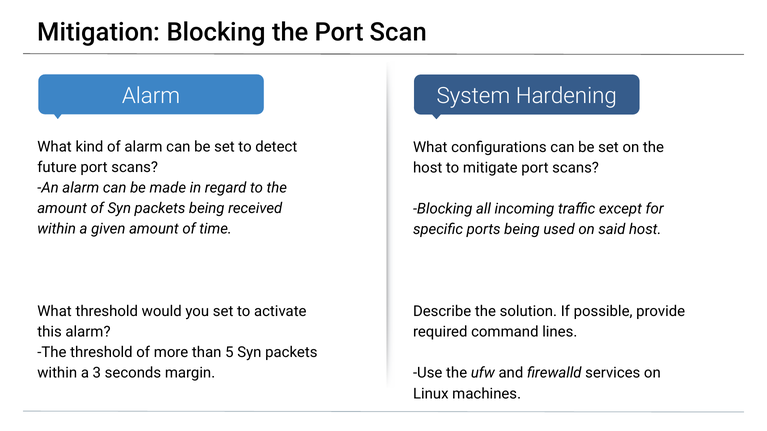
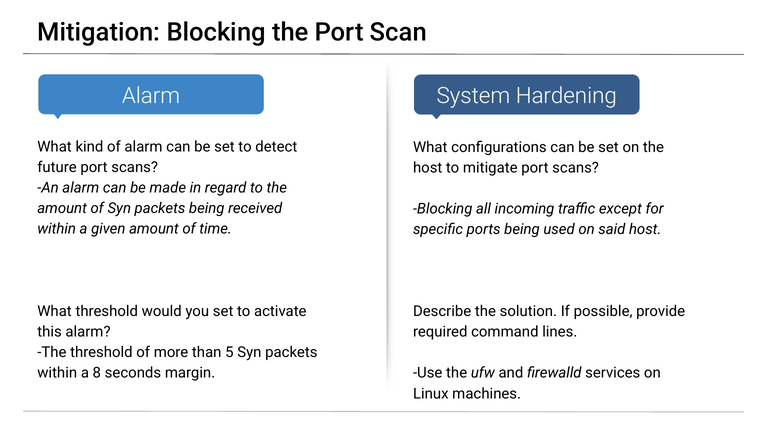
3: 3 -> 8
